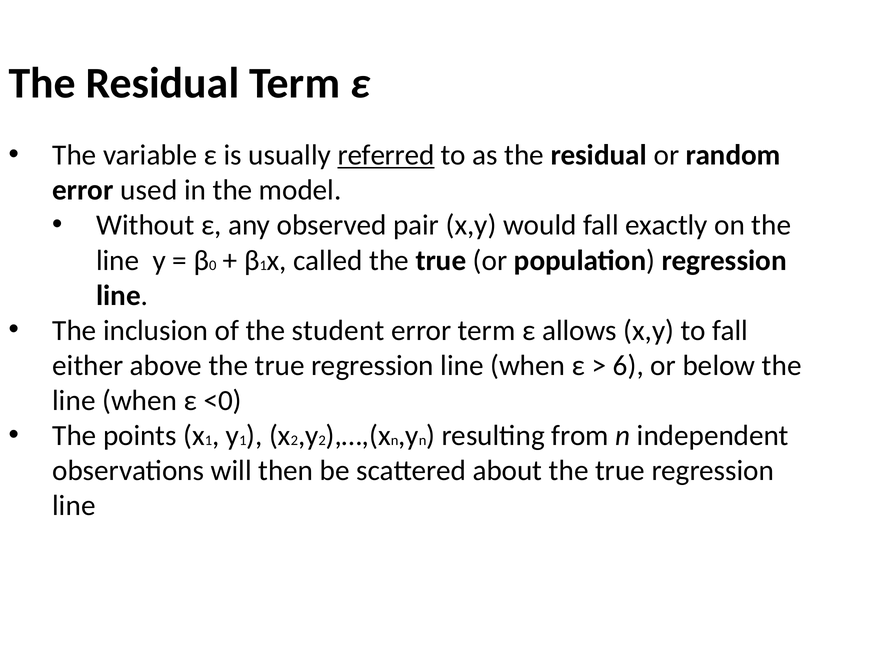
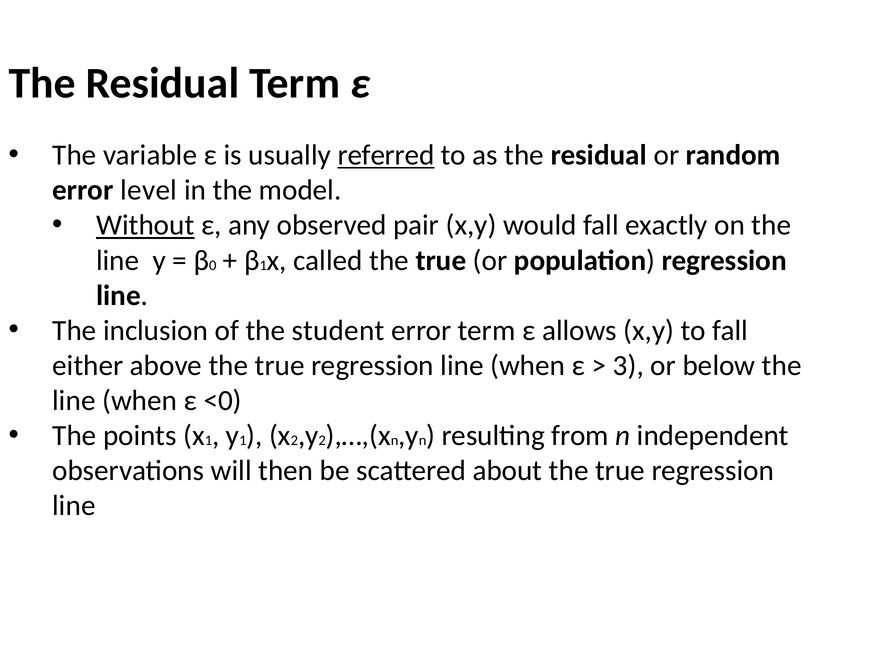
used: used -> level
Without underline: none -> present
6: 6 -> 3
